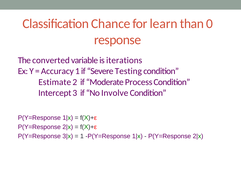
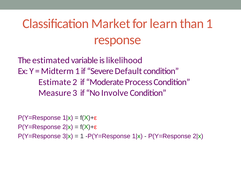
Chance: Chance -> Market
than 0: 0 -> 1
converted: converted -> estimated
iterations: iterations -> likelihood
Accuracy: Accuracy -> Midterm
Testing: Testing -> Default
Intercept: Intercept -> Measure
